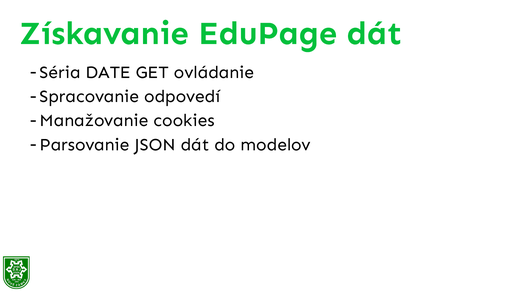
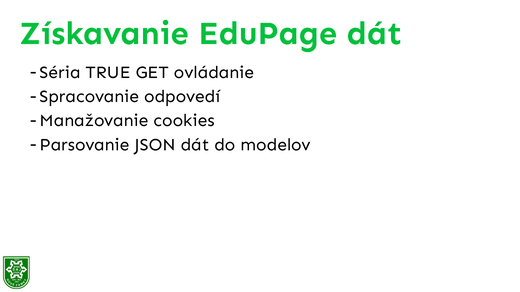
DATE: DATE -> TRUE
